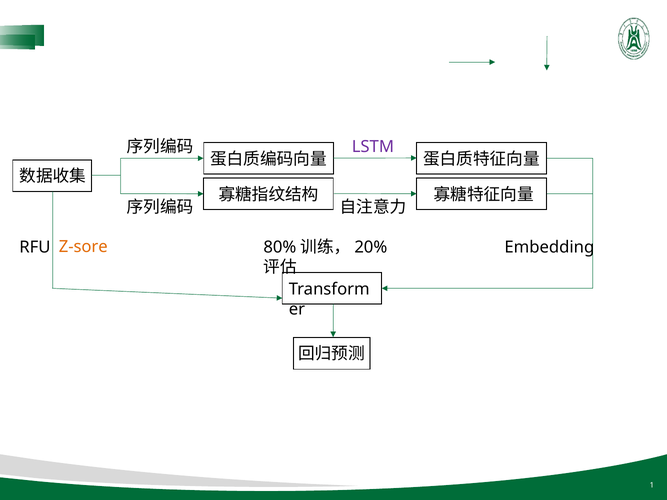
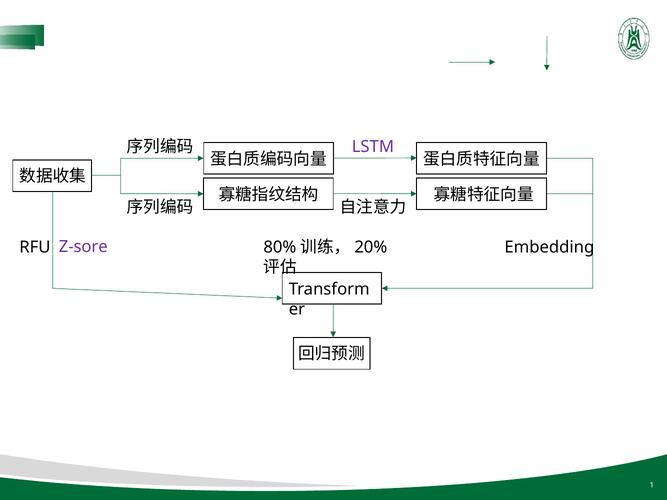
Z-sore colour: orange -> purple
